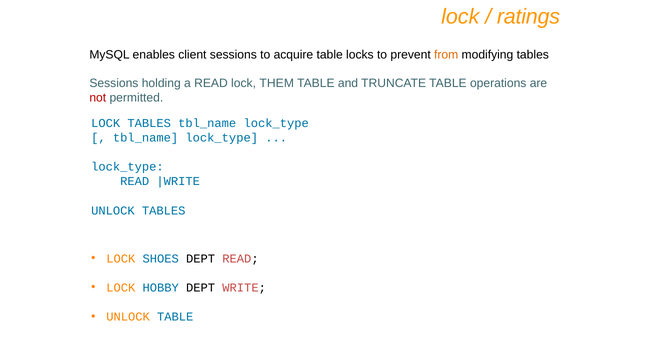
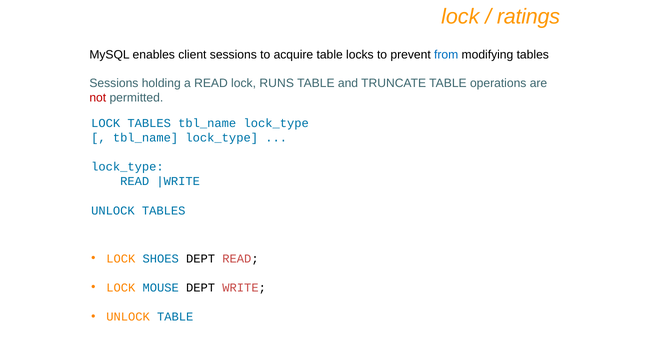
from colour: orange -> blue
THEM: THEM -> RUNS
HOBBY: HOBBY -> MOUSE
